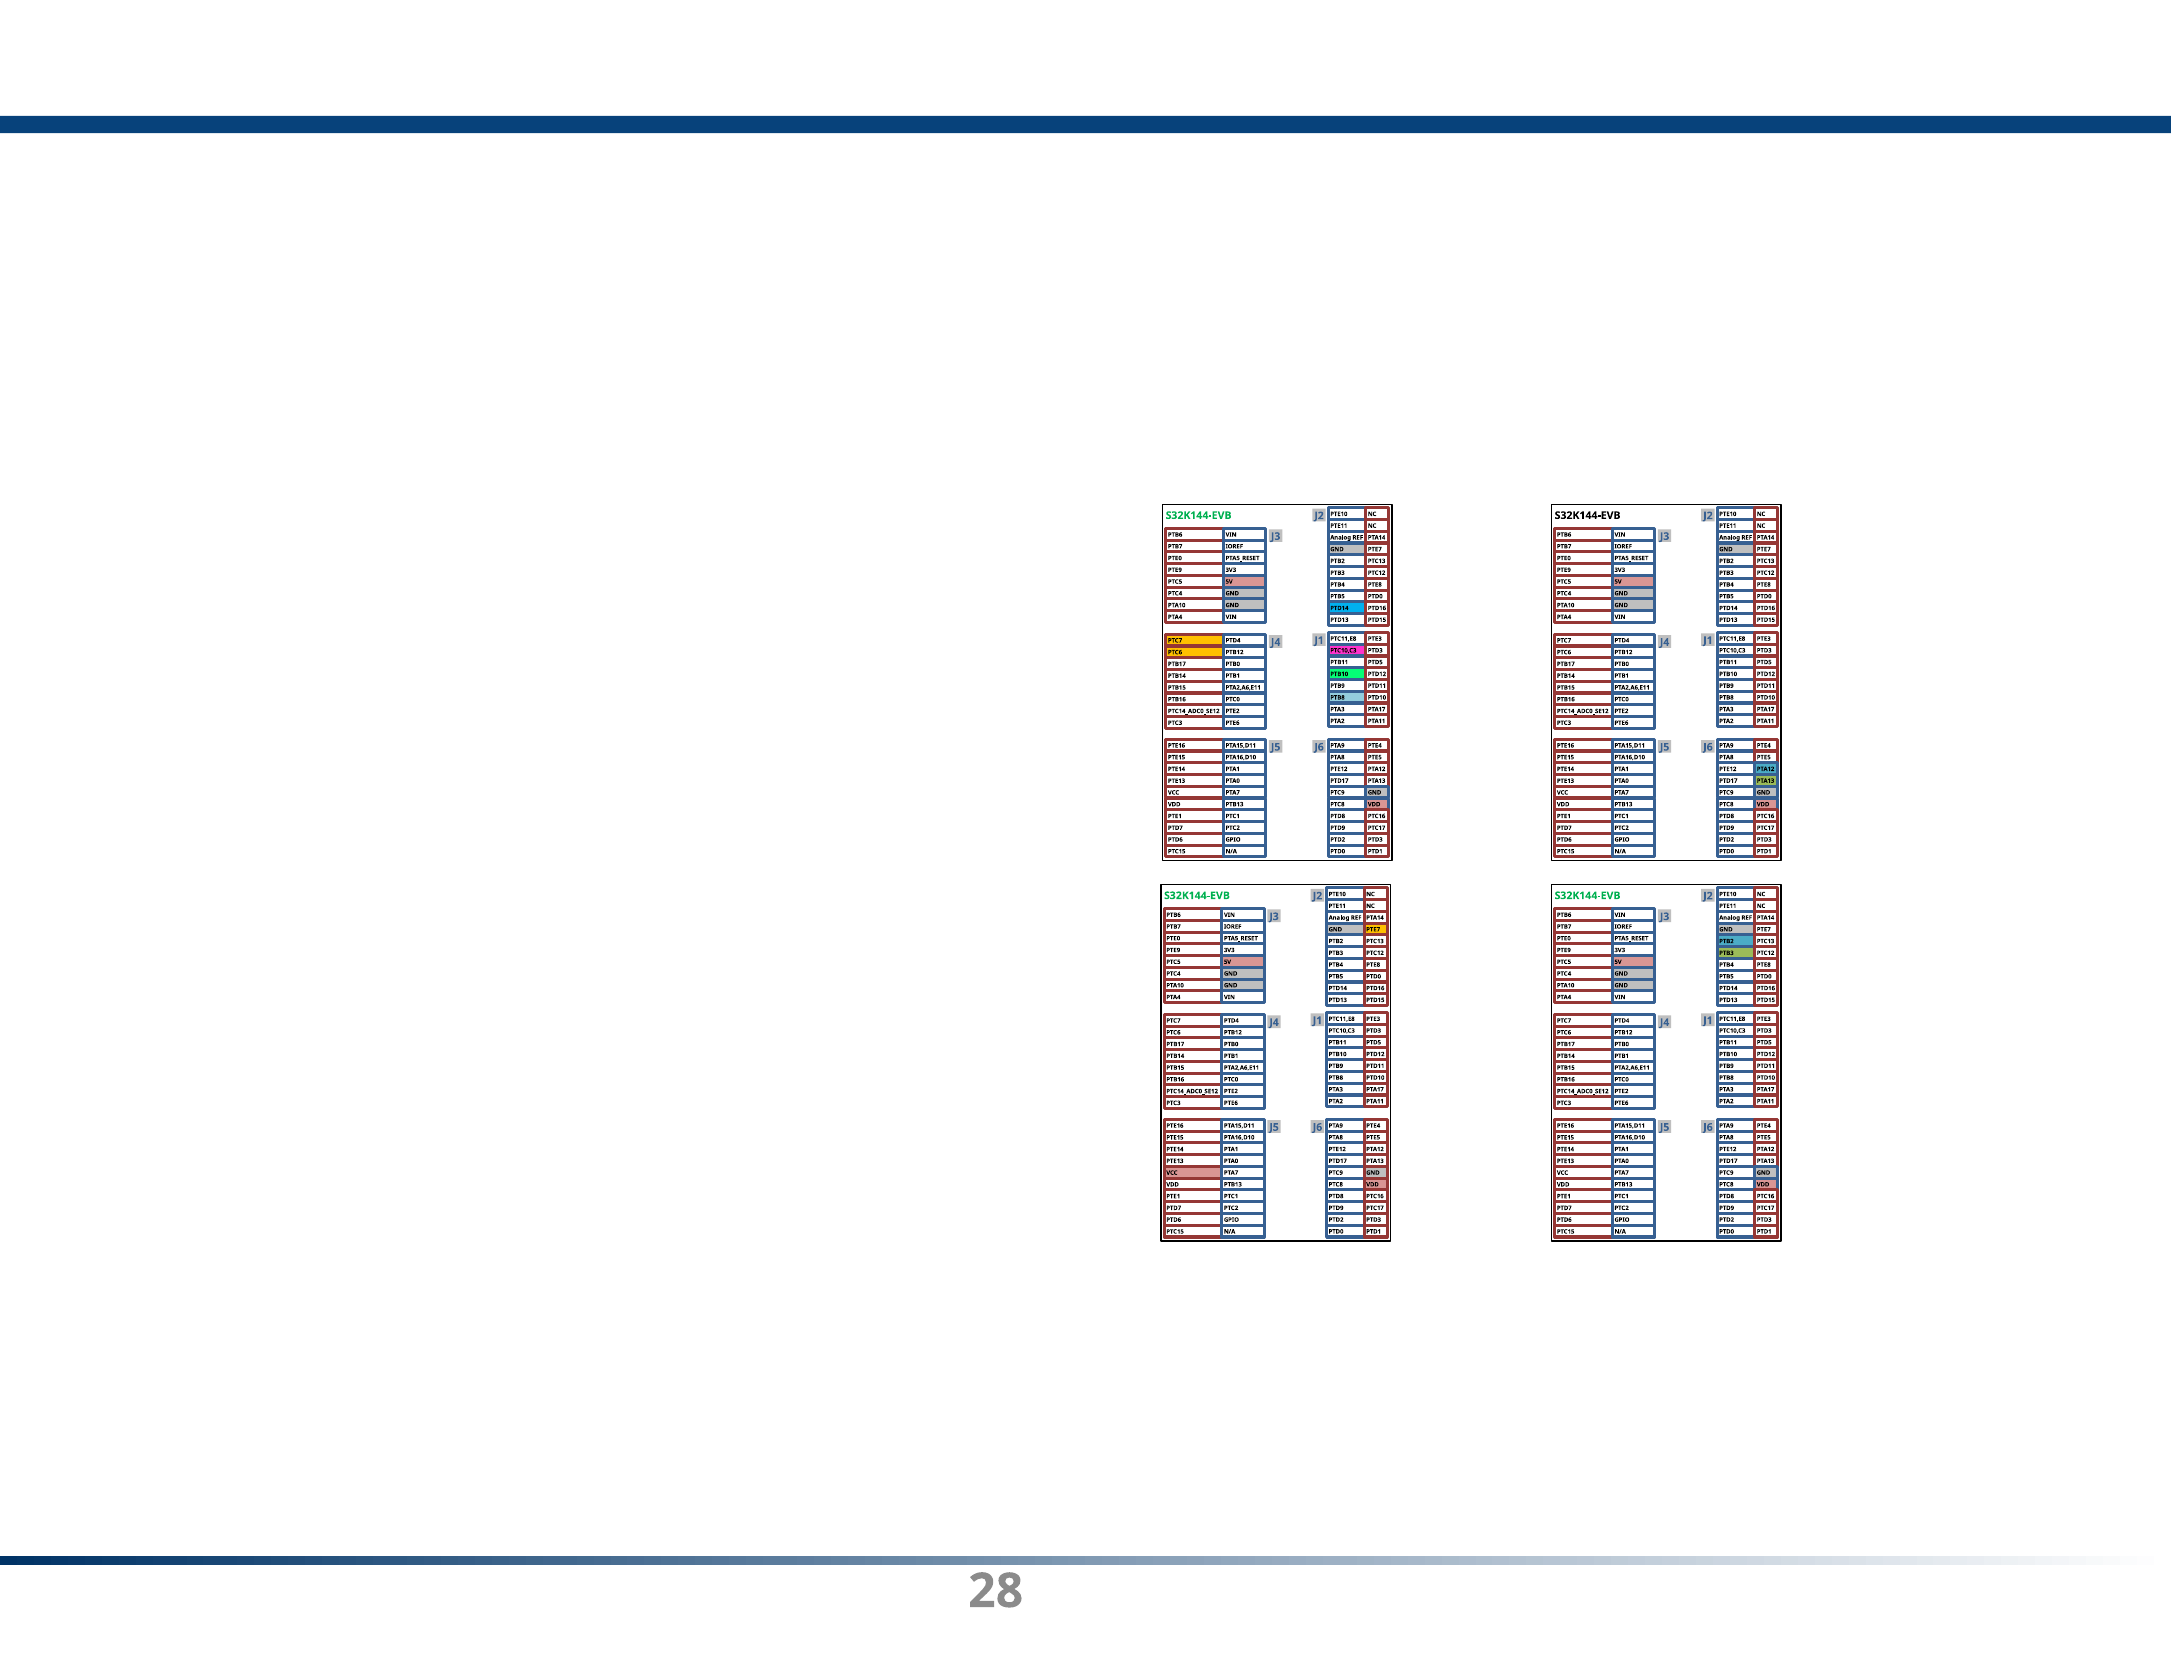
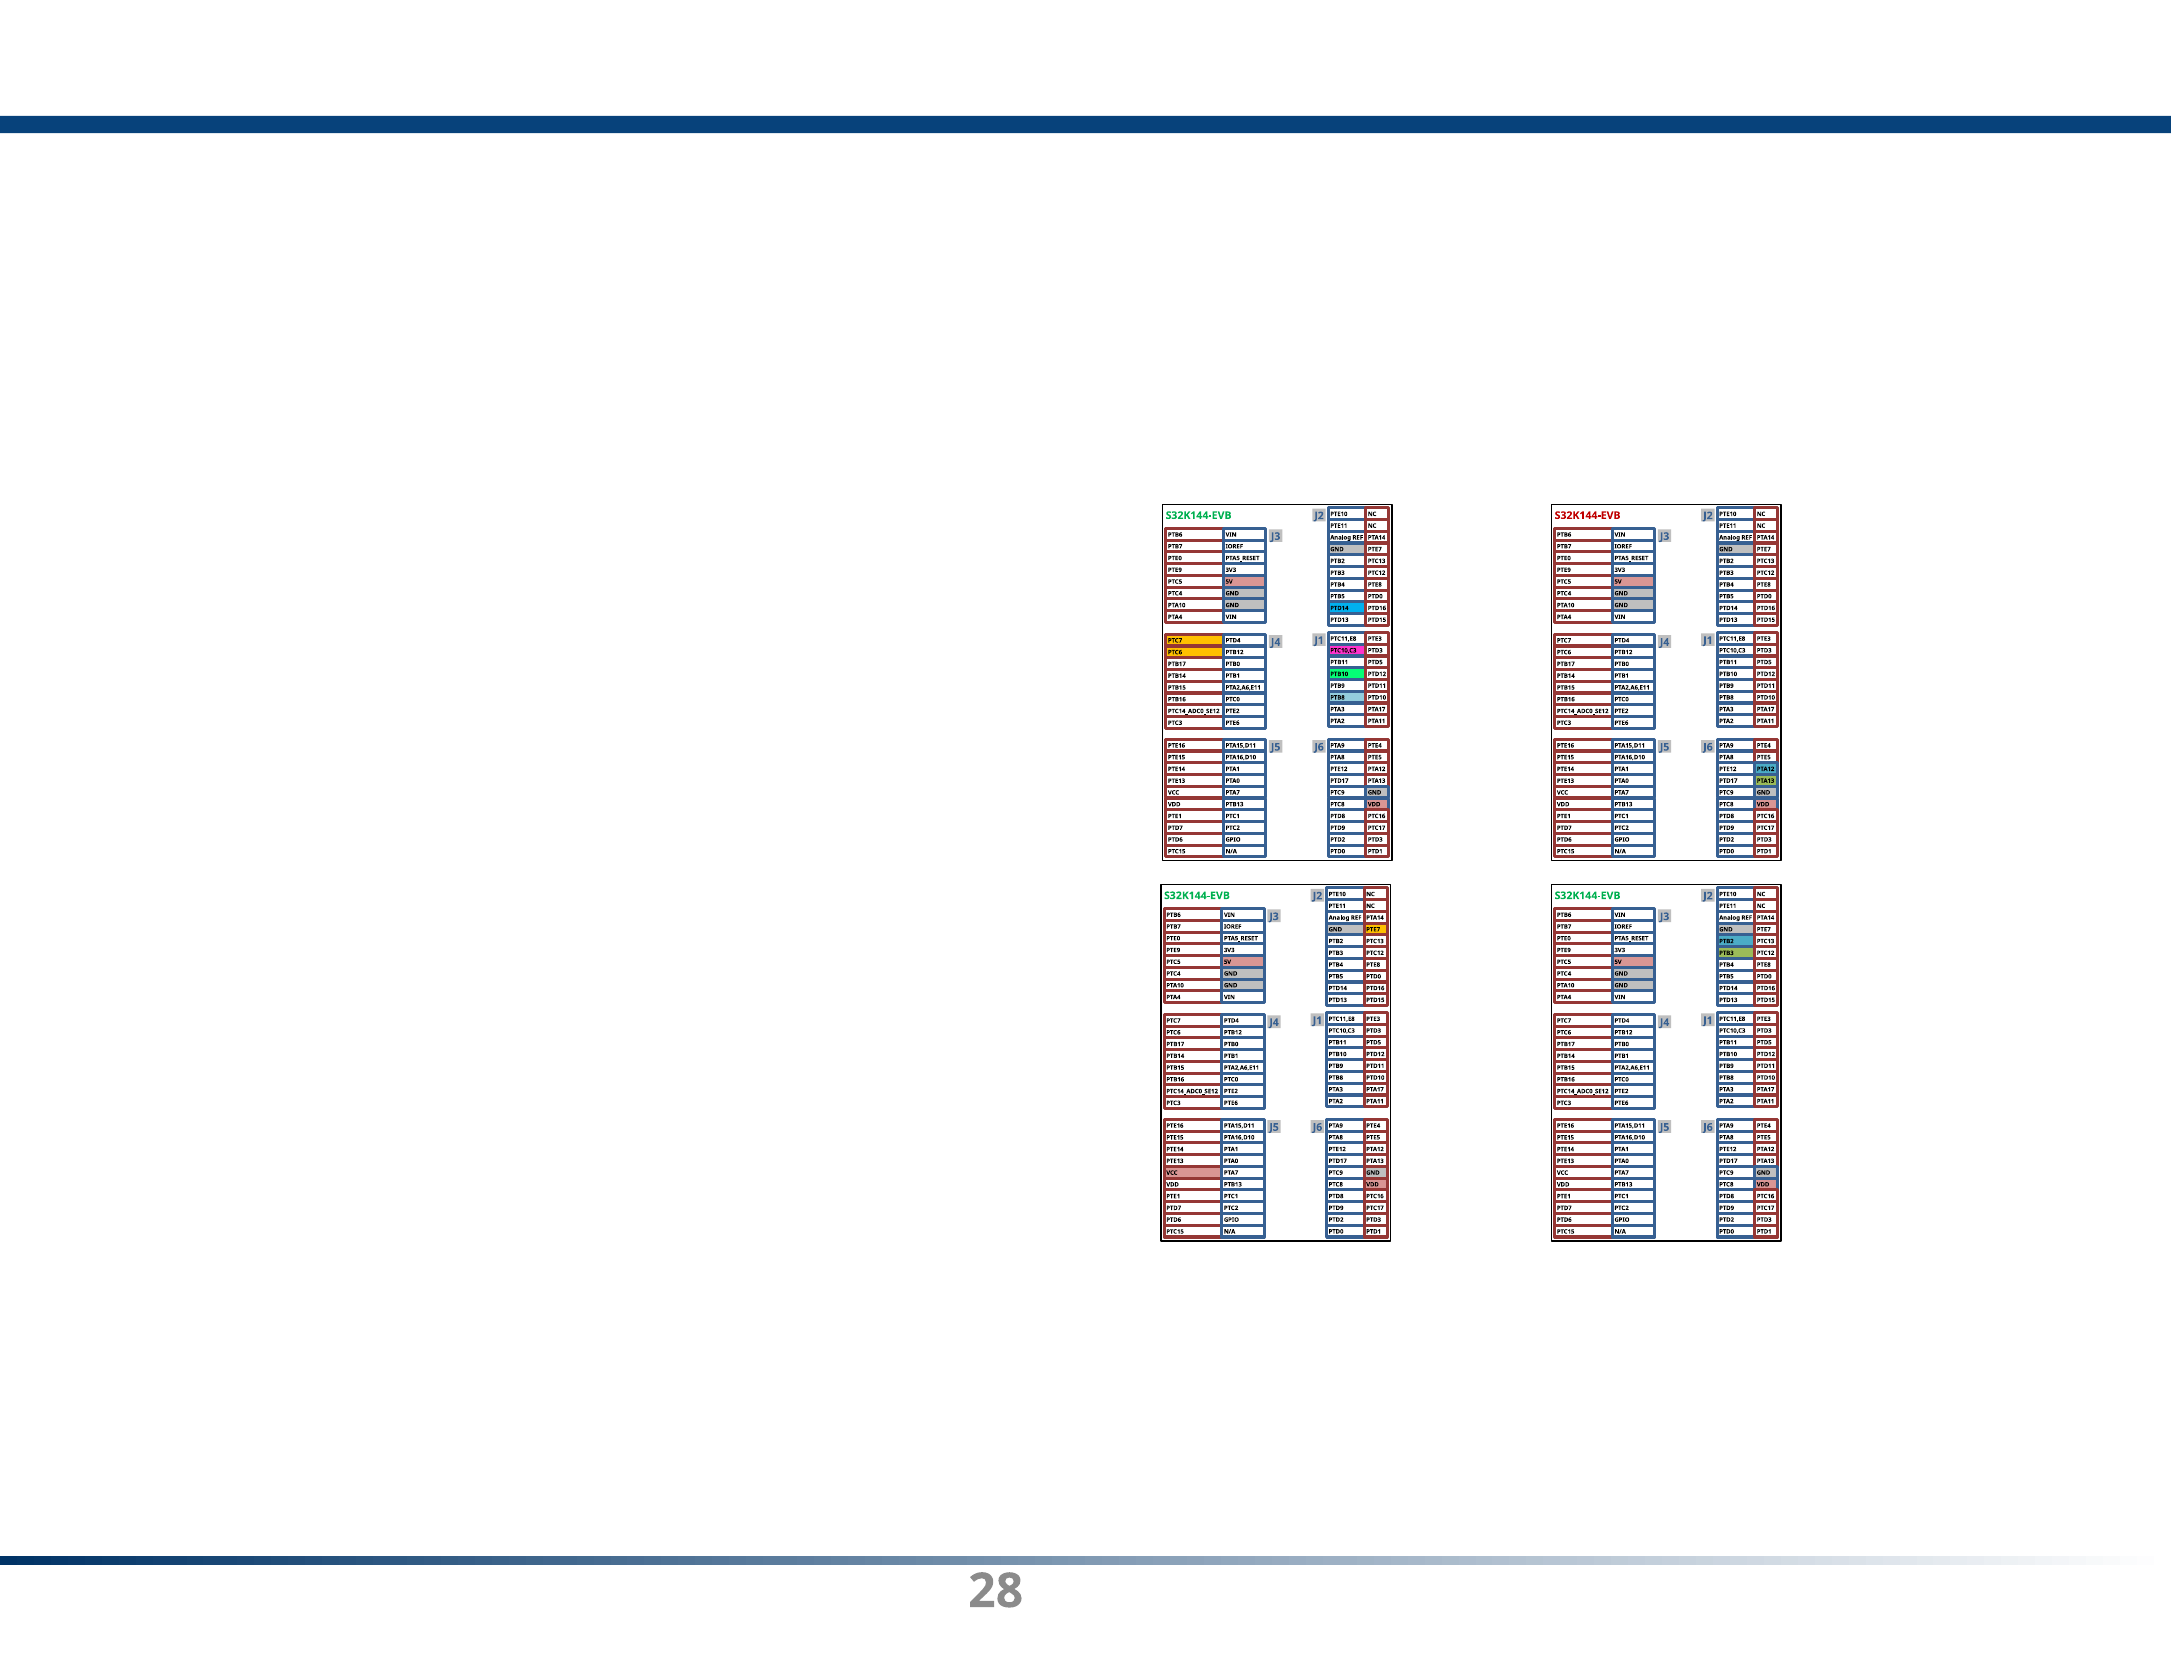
S32K144-EVB at (1588, 515) colour: black -> red
